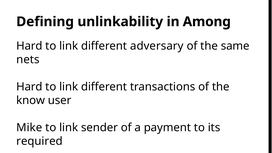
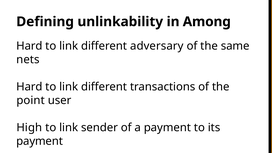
know: know -> point
Mike: Mike -> High
required at (39, 141): required -> payment
